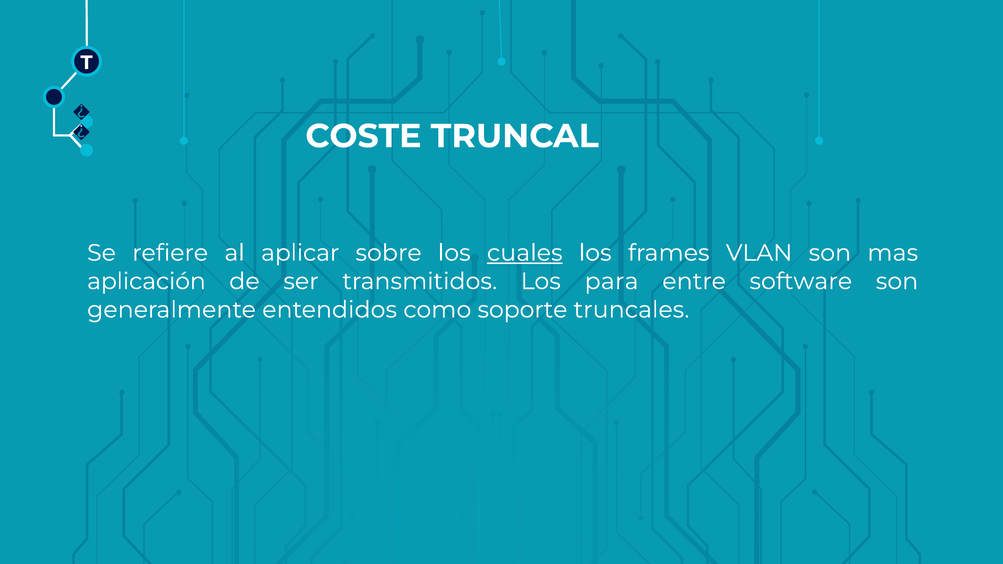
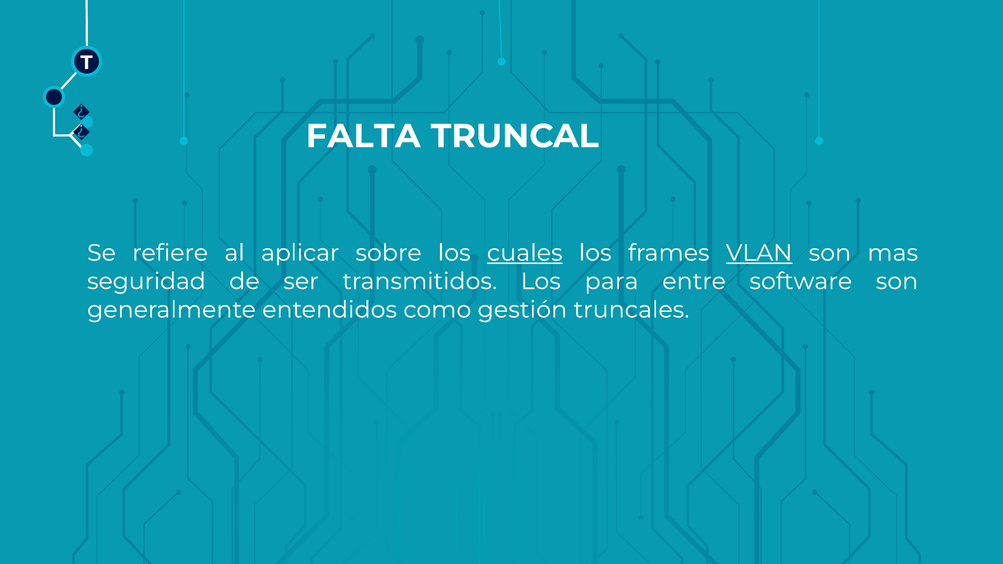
COSTE: COSTE -> FALTA
VLAN underline: none -> present
aplicación: aplicación -> seguridad
soporte: soporte -> gestión
